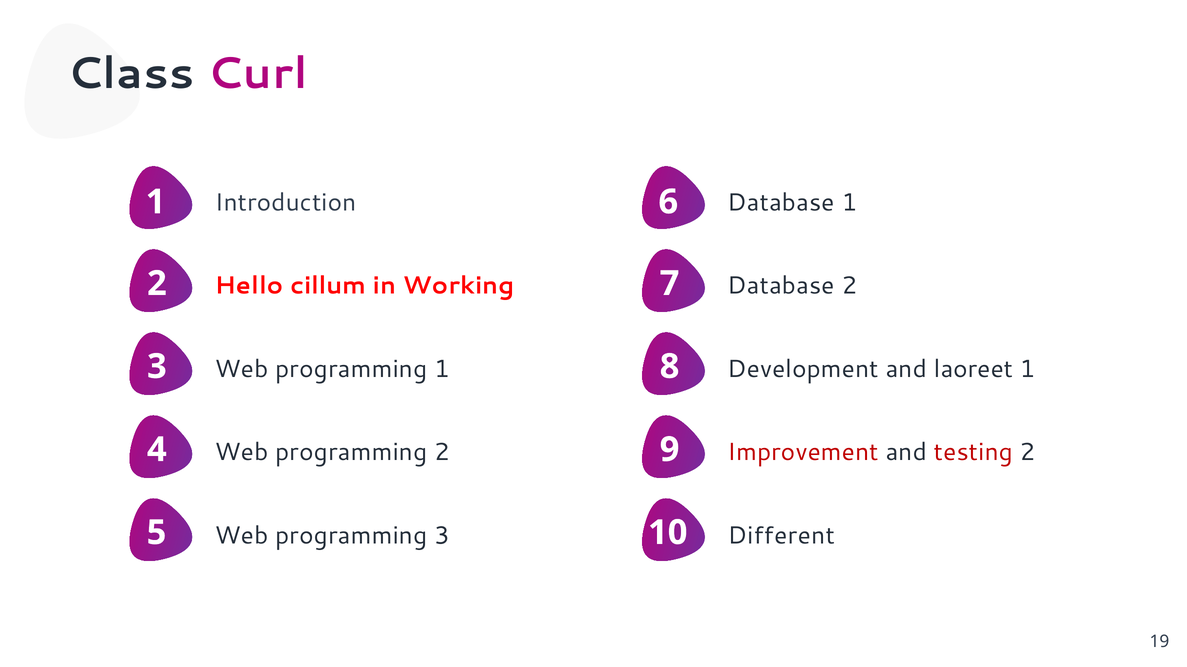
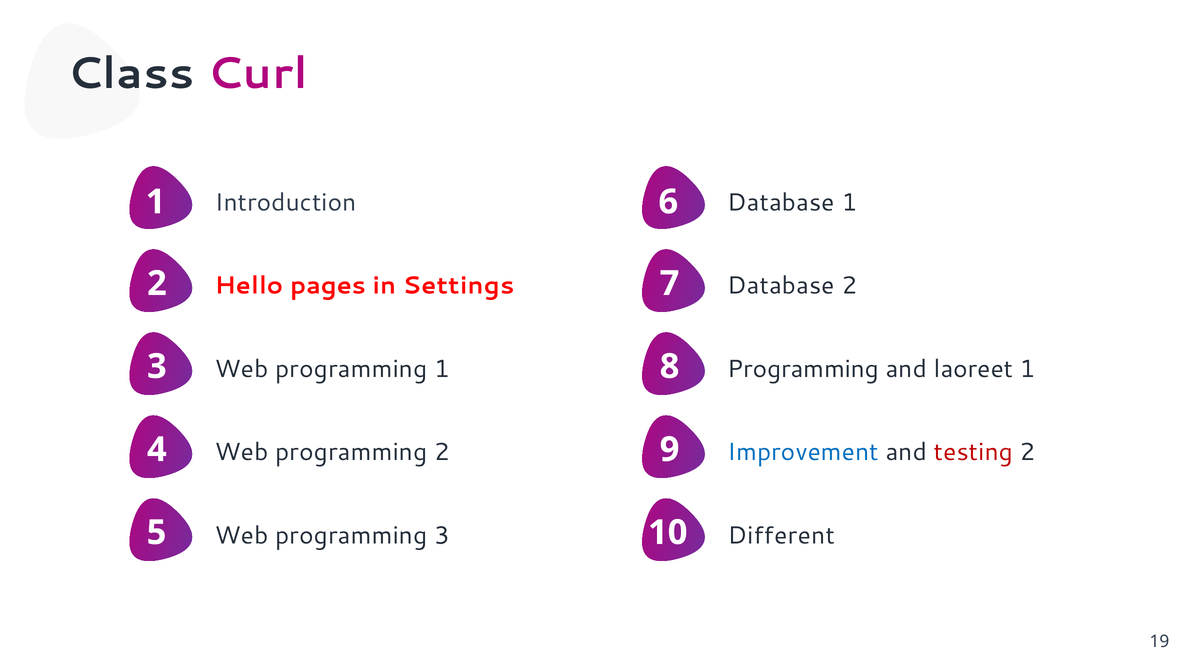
cillum: cillum -> pages
Working: Working -> Settings
Development at (803, 369): Development -> Programming
Improvement colour: red -> blue
